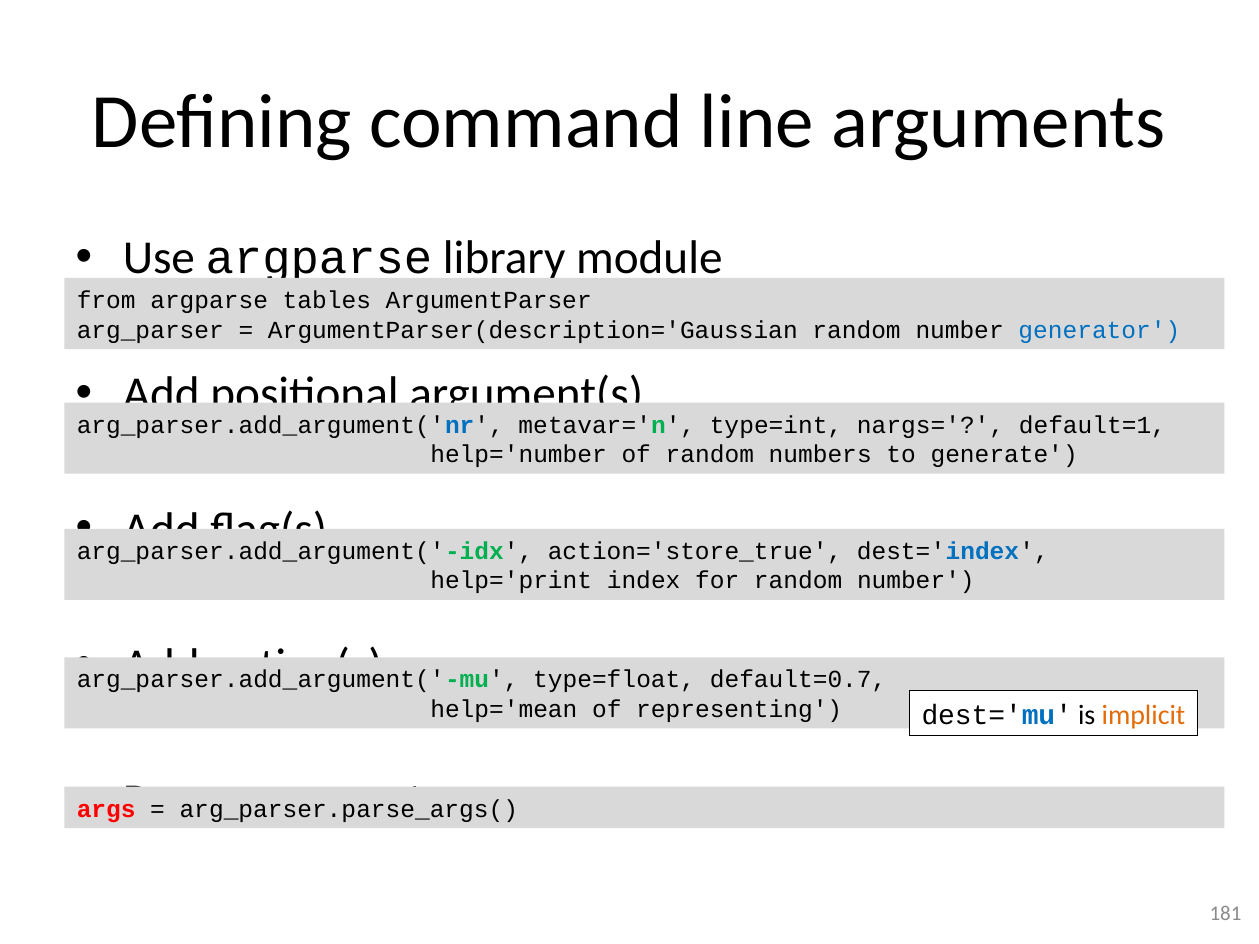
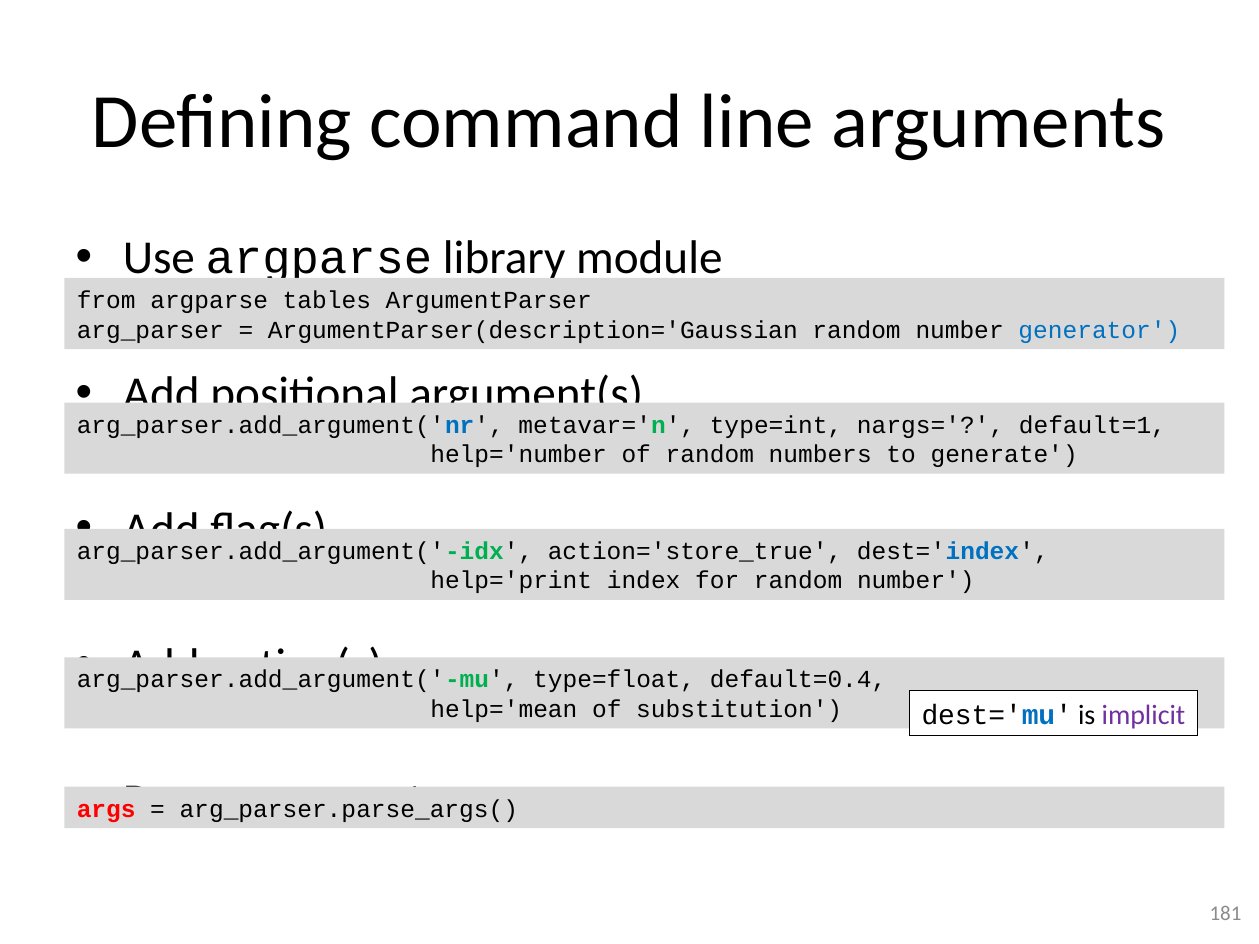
default=0.7: default=0.7 -> default=0.4
representing: representing -> substitution
implicit colour: orange -> purple
